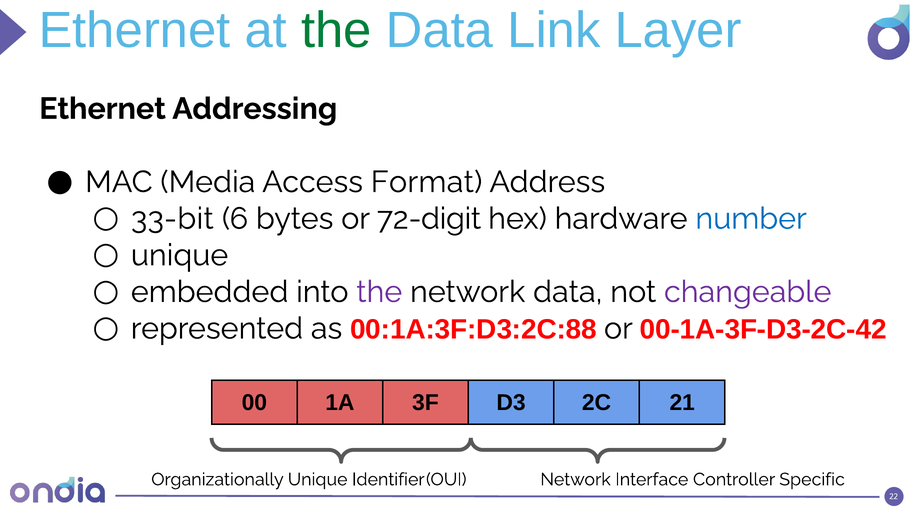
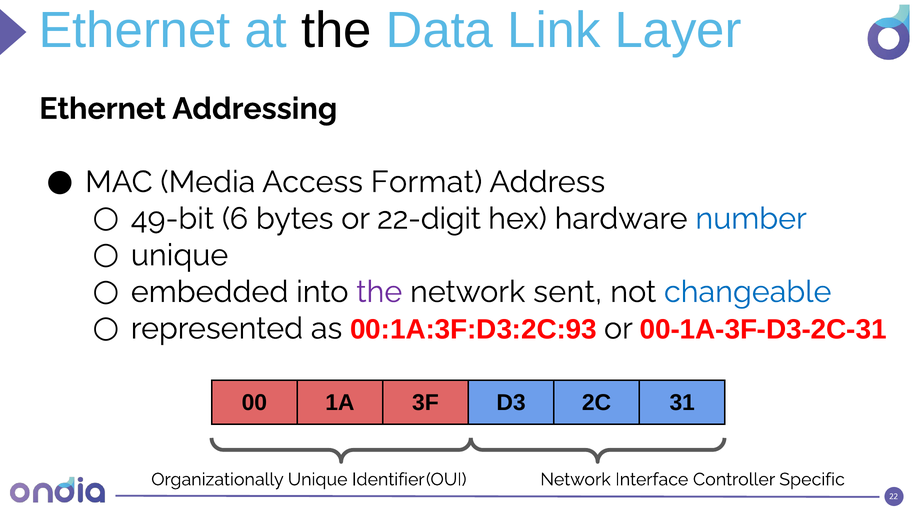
the at (336, 30) colour: green -> black
33-bit: 33-bit -> 49-bit
72-digit: 72-digit -> 22-digit
network data: data -> sent
changeable colour: purple -> blue
00:1A:3F:D3:2C:88: 00:1A:3F:D3:2C:88 -> 00:1A:3F:D3:2C:93
00-1A-3F-D3-2C-42: 00-1A-3F-D3-2C-42 -> 00-1A-3F-D3-2C-31
21: 21 -> 31
